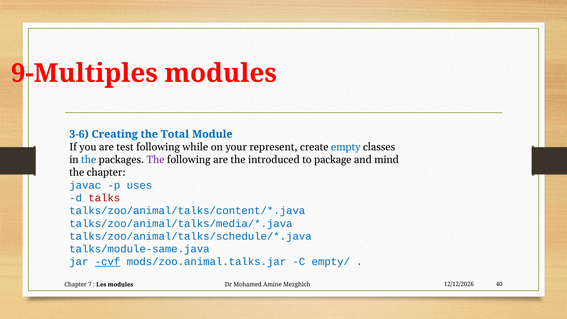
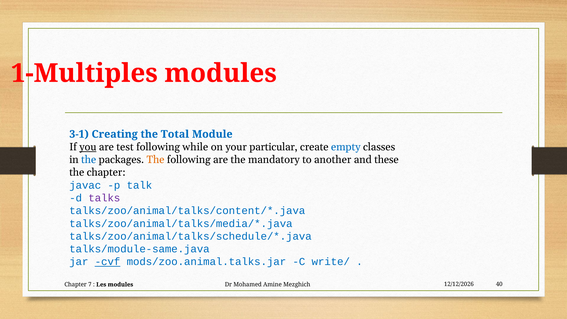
9-Multiples: 9-Multiples -> 1-Multiples
3-6: 3-6 -> 3-1
you underline: none -> present
represent: represent -> particular
The at (156, 160) colour: purple -> orange
introduced: introduced -> mandatory
package: package -> another
mind: mind -> these
uses: uses -> talk
talks colour: red -> purple
empty/: empty/ -> write/
